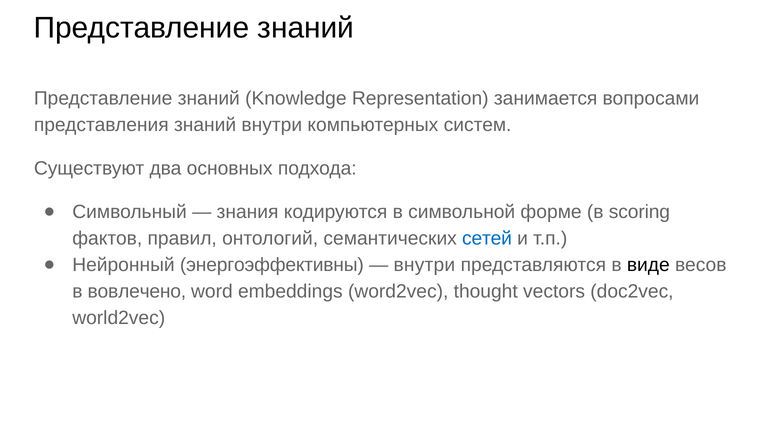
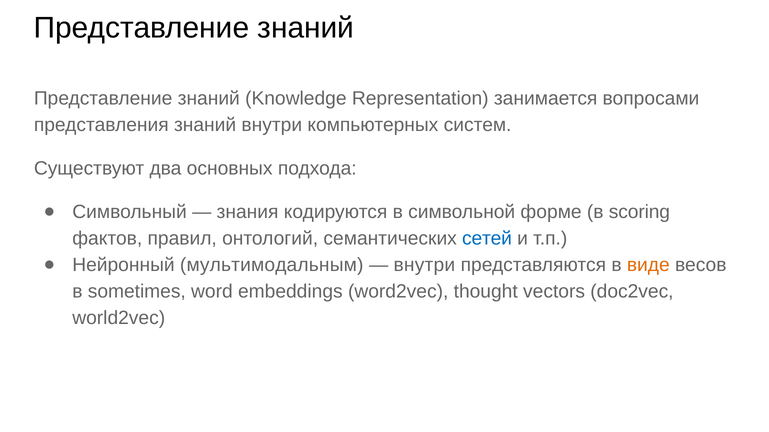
энергоэффективны: энергоэффективны -> мультимодальным
виде colour: black -> orange
вовлечено: вовлечено -> sometimes
